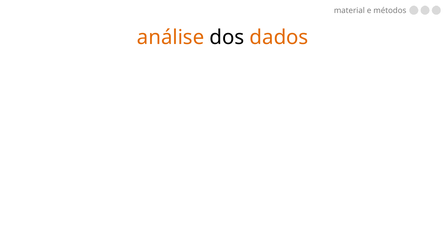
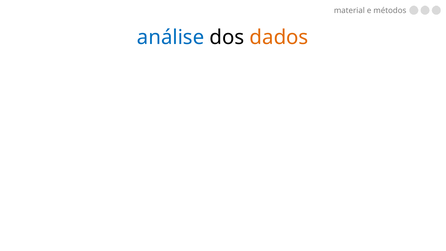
análise colour: orange -> blue
